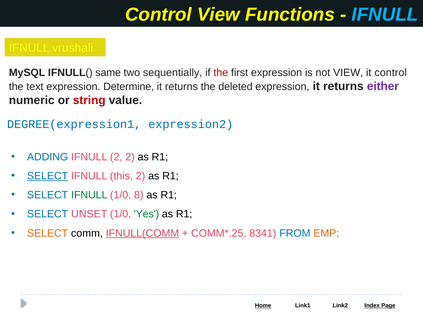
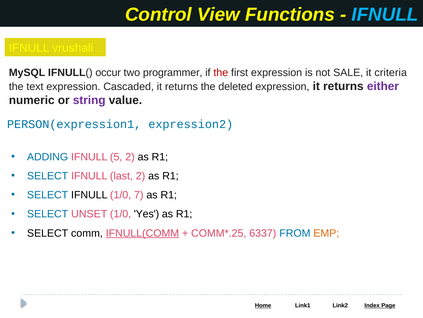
same: same -> occur
sequentially: sequentially -> programmer
not VIEW: VIEW -> SALE
it control: control -> criteria
Determine: Determine -> Cascaded
string colour: red -> purple
DEGREE(expression1: DEGREE(expression1 -> PERSON(expression1
IFNULL 2: 2 -> 5
SELECT at (48, 176) underline: present -> none
this: this -> last
IFNULL at (89, 195) colour: green -> black
8: 8 -> 7
Yes colour: green -> black
SELECT at (48, 233) colour: orange -> black
8341: 8341 -> 6337
